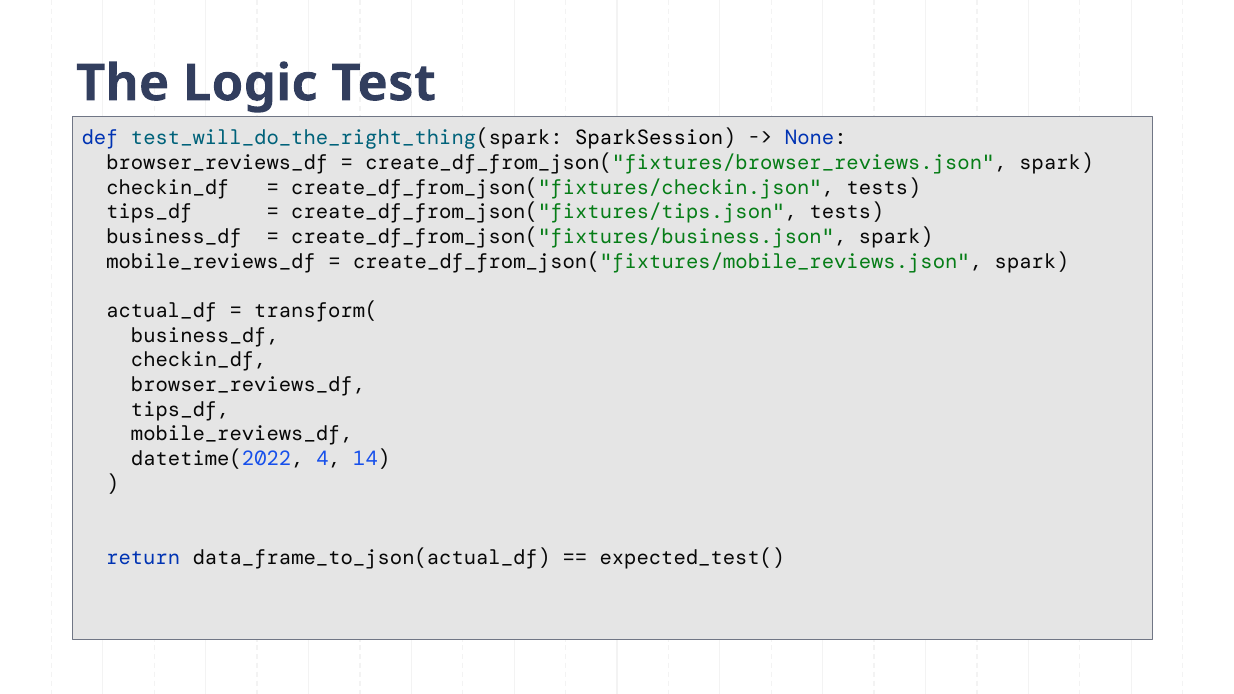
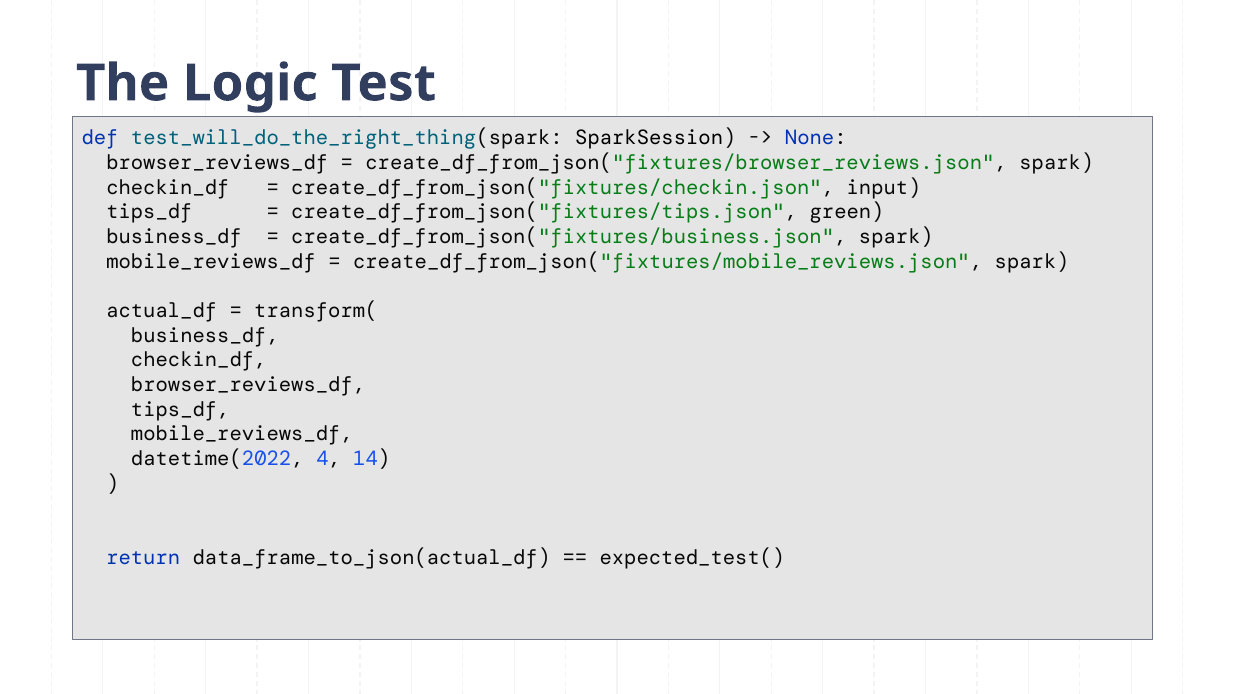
create_df_from_json("fixtures/checkin.json tests: tests -> input
create_df_from_json("fixtures/tips.json tests: tests -> green
